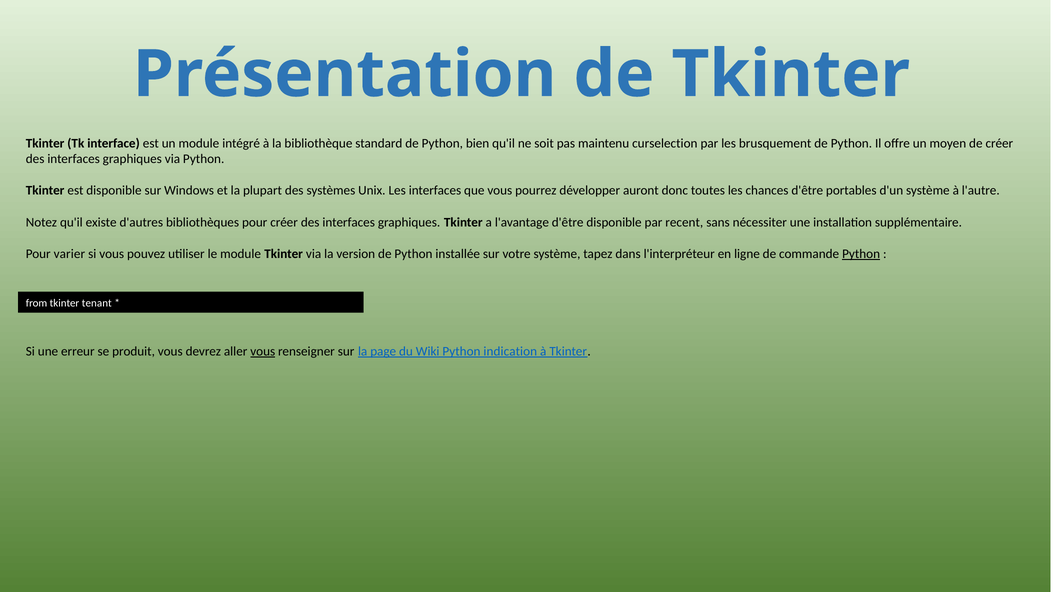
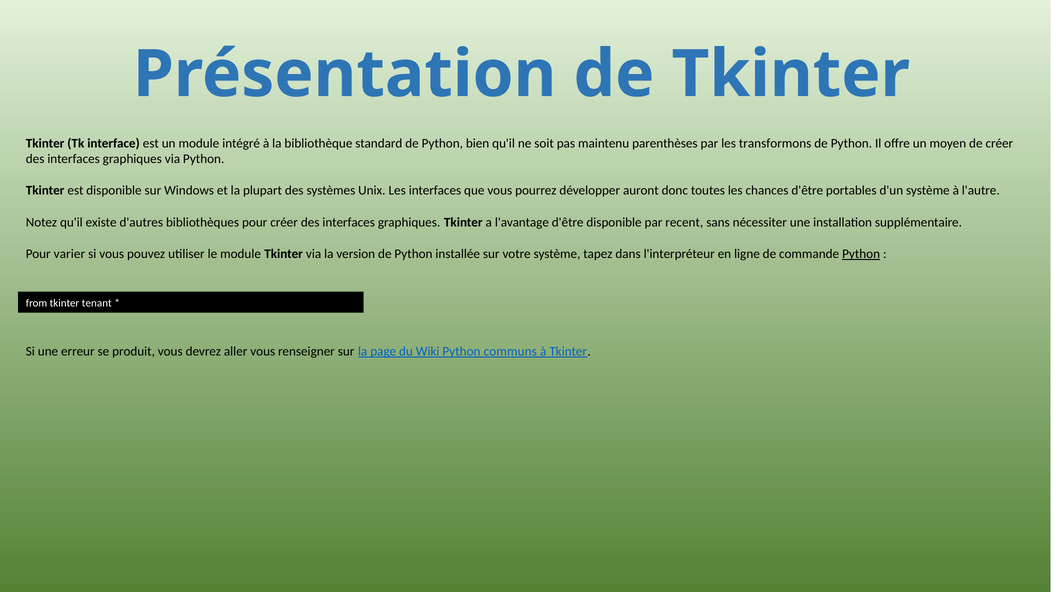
curselection: curselection -> parenthèses
brusquement: brusquement -> transformons
vous at (263, 351) underline: present -> none
indication: indication -> communs
